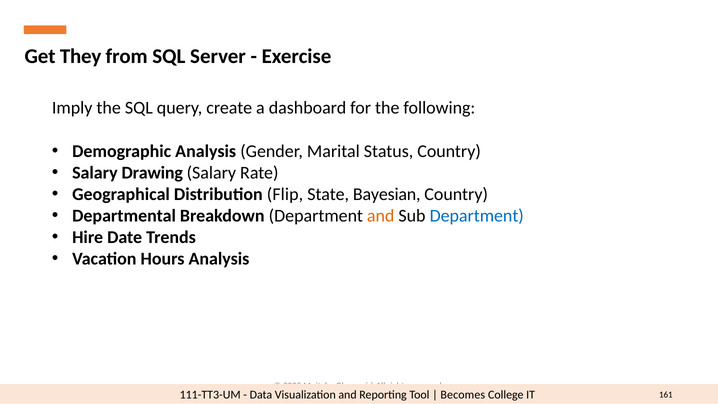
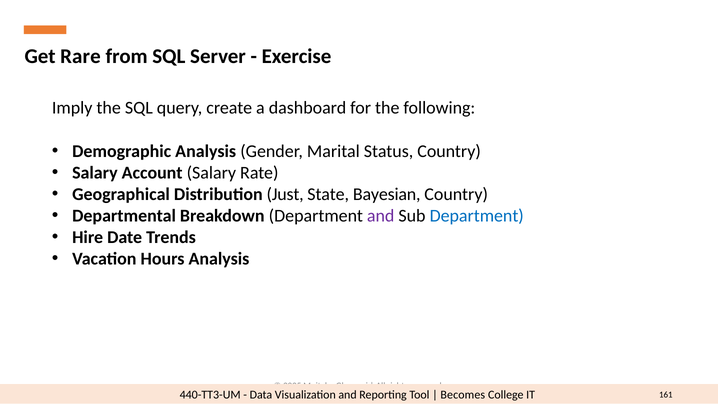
They: They -> Rare
Drawing: Drawing -> Account
Flip: Flip -> Just
and at (381, 216) colour: orange -> purple
111-TT3-UM: 111-TT3-UM -> 440-TT3-UM
